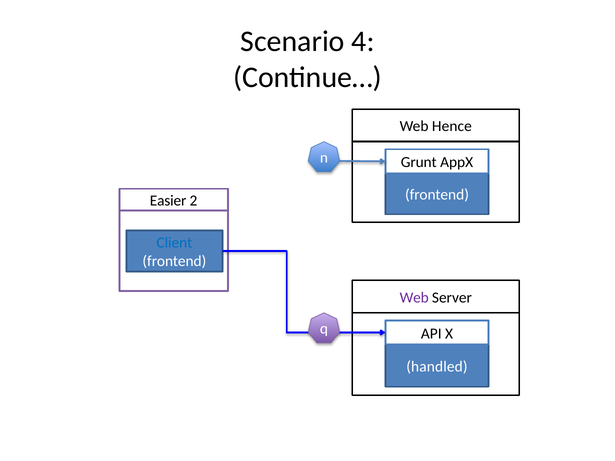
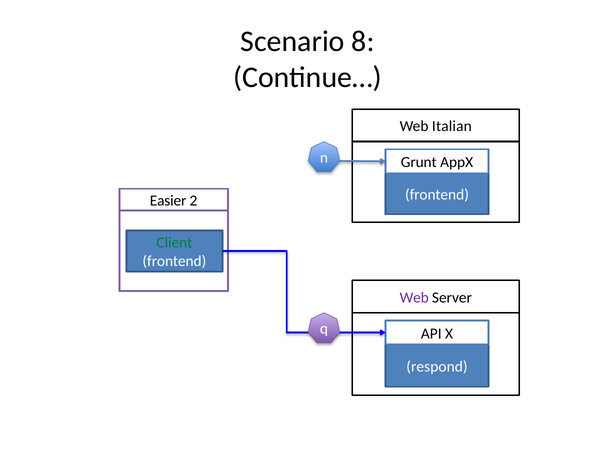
4: 4 -> 8
Hence: Hence -> Italian
Client colour: blue -> green
handled: handled -> respond
